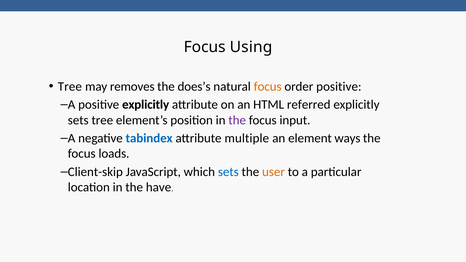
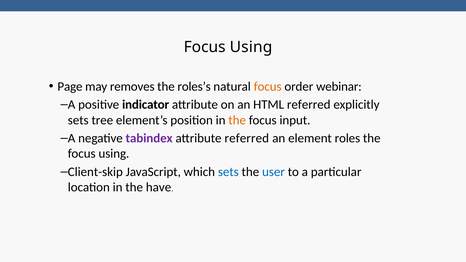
Tree at (70, 86): Tree -> Page
does’s: does’s -> roles’s
order positive: positive -> webinar
positive explicitly: explicitly -> indicator
the at (237, 120) colour: purple -> orange
tabindex colour: blue -> purple
attribute multiple: multiple -> referred
ways: ways -> roles
loads at (114, 154): loads -> using
user colour: orange -> blue
